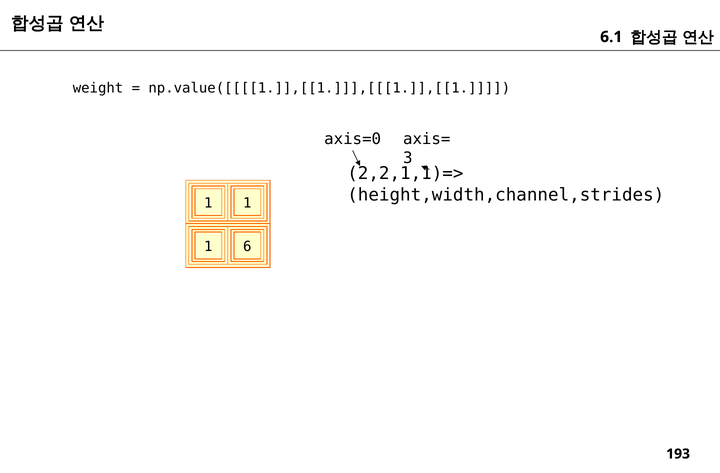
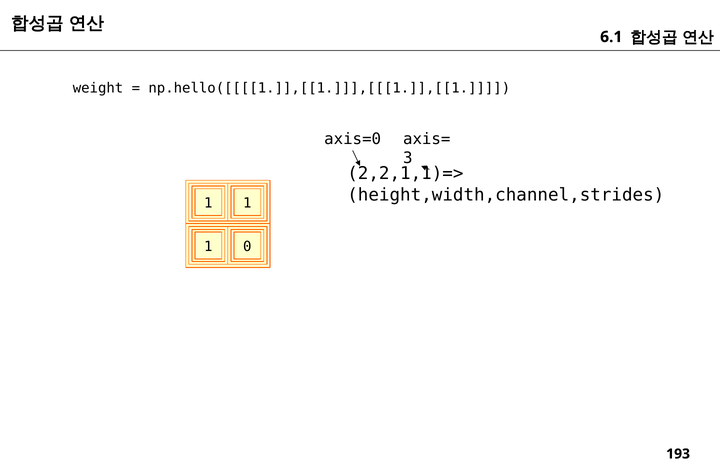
np.value([[[[1.]],[[1.]]],[[[1.]],[[1: np.value([[[[1.]],[[1.]]],[[[1.]],[[1 -> np.hello([[[[1.]],[[1.]]],[[[1.]],[[1
6: 6 -> 0
